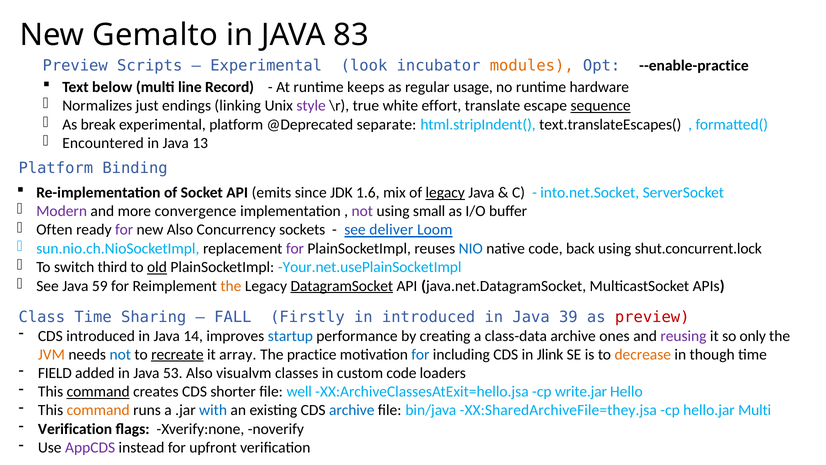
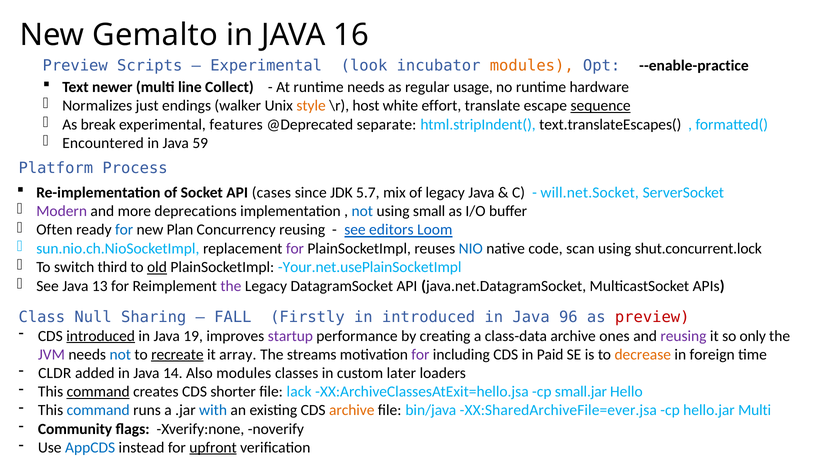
83: 83 -> 16
below: below -> newer
Record: Record -> Collect
runtime keeps: keeps -> needs
linking: linking -> walker
style colour: purple -> orange
true: true -> host
experimental platform: platform -> features
13: 13 -> 59
Binding: Binding -> Process
emits: emits -> cases
1.6: 1.6 -> 5.7
legacy at (445, 192) underline: present -> none
into.net.Socket: into.net.Socket -> will.net.Socket
convergence: convergence -> deprecations
not at (362, 211) colour: purple -> blue
for at (124, 230) colour: purple -> blue
new Also: Also -> Plan
Concurrency sockets: sockets -> reusing
deliver: deliver -> editors
back: back -> scan
59: 59 -> 13
the at (231, 286) colour: orange -> purple
DatagramSocket underline: present -> none
Class Time: Time -> Null
39: 39 -> 96
introduced at (101, 336) underline: none -> present
14: 14 -> 19
startup colour: blue -> purple
JVM colour: orange -> purple
practice: practice -> streams
for at (420, 354) colour: blue -> purple
Jlink: Jlink -> Paid
though: though -> foreign
FIELD: FIELD -> CLDR
53: 53 -> 14
Also visualvm: visualvm -> modules
custom code: code -> later
well: well -> lack
write.jar: write.jar -> small.jar
command at (98, 410) colour: orange -> blue
archive at (352, 410) colour: blue -> orange
XX:SharedArchiveFile=they.jsa: XX:SharedArchiveFile=they.jsa -> XX:SharedArchiveFile=ever.jsa
Verification at (75, 429): Verification -> Community
AppCDS colour: purple -> blue
upfront underline: none -> present
